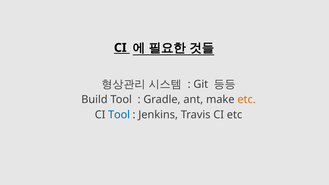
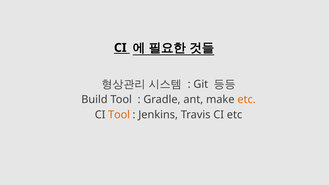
Tool at (119, 115) colour: blue -> orange
